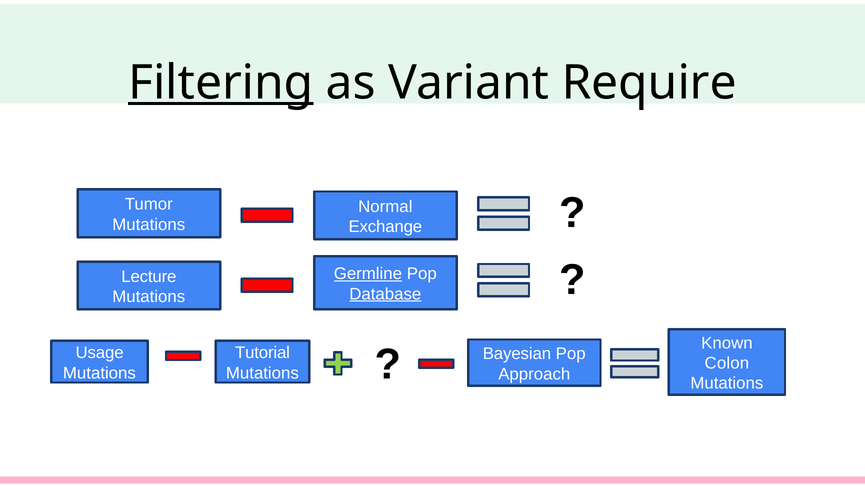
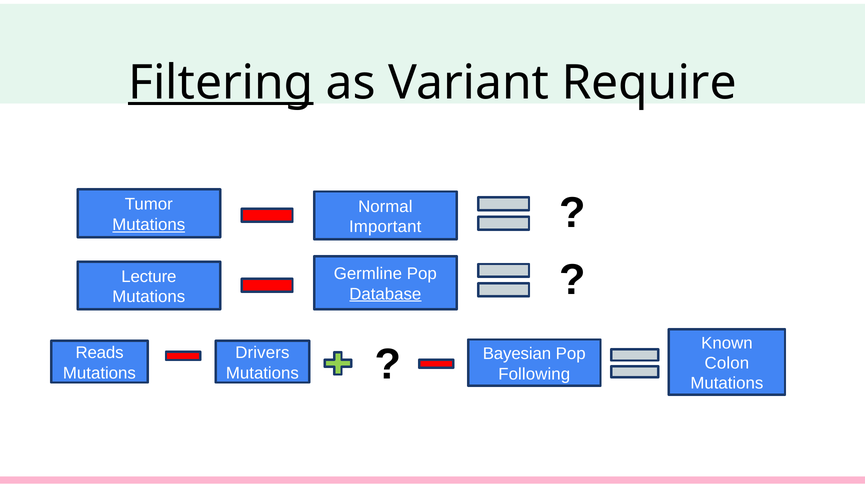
Mutations at (149, 225) underline: none -> present
Exchange: Exchange -> Important
Germline underline: present -> none
Usage: Usage -> Reads
Tutorial: Tutorial -> Drivers
Approach: Approach -> Following
